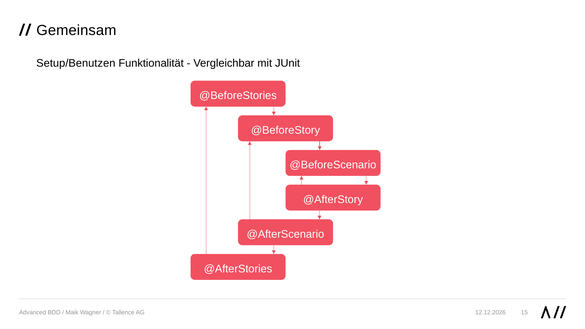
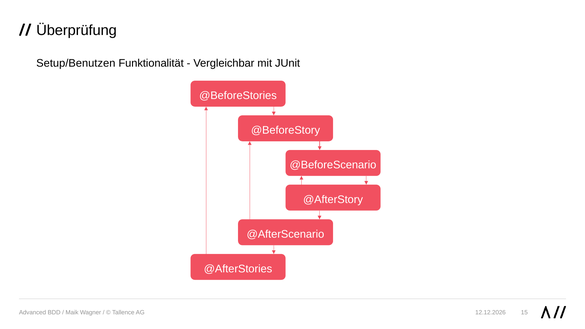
Gemeinsam: Gemeinsam -> Überprüfung
